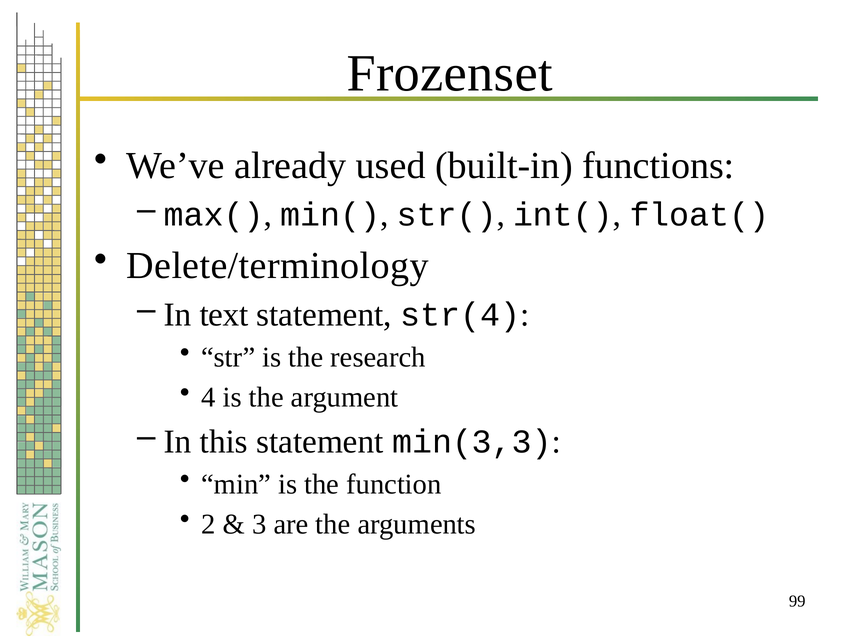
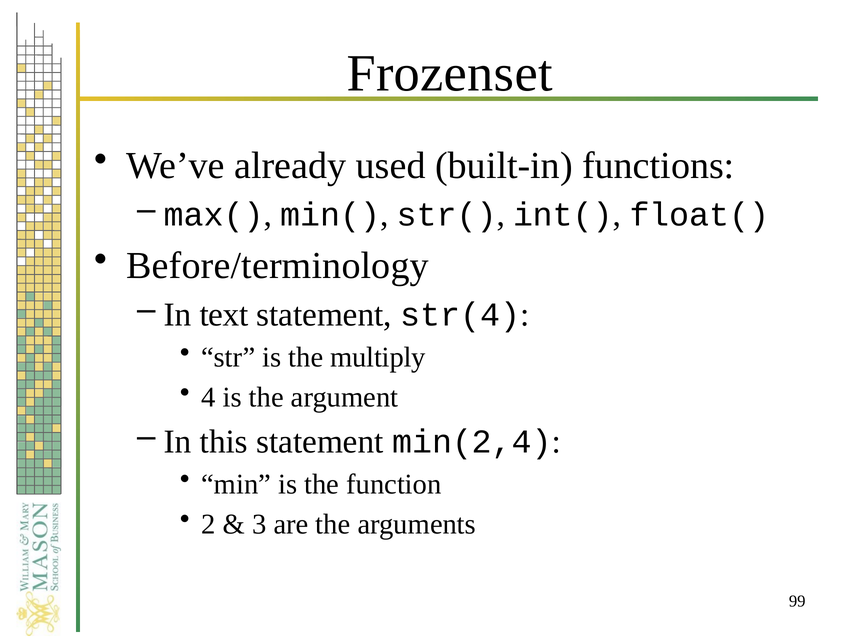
Delete/terminology: Delete/terminology -> Before/terminology
research: research -> multiply
min(3,3: min(3,3 -> min(2,4
